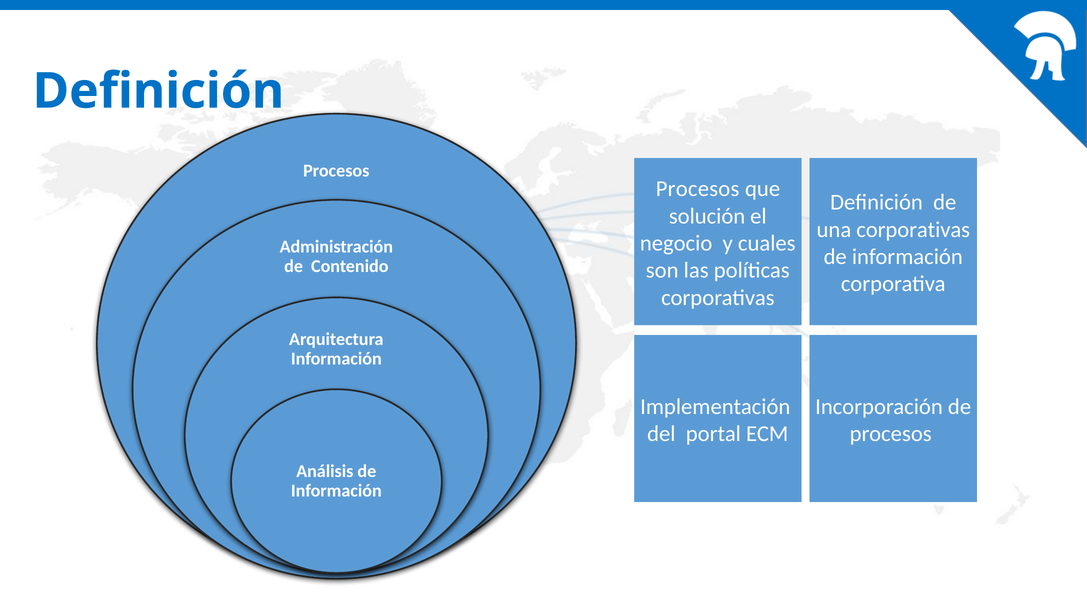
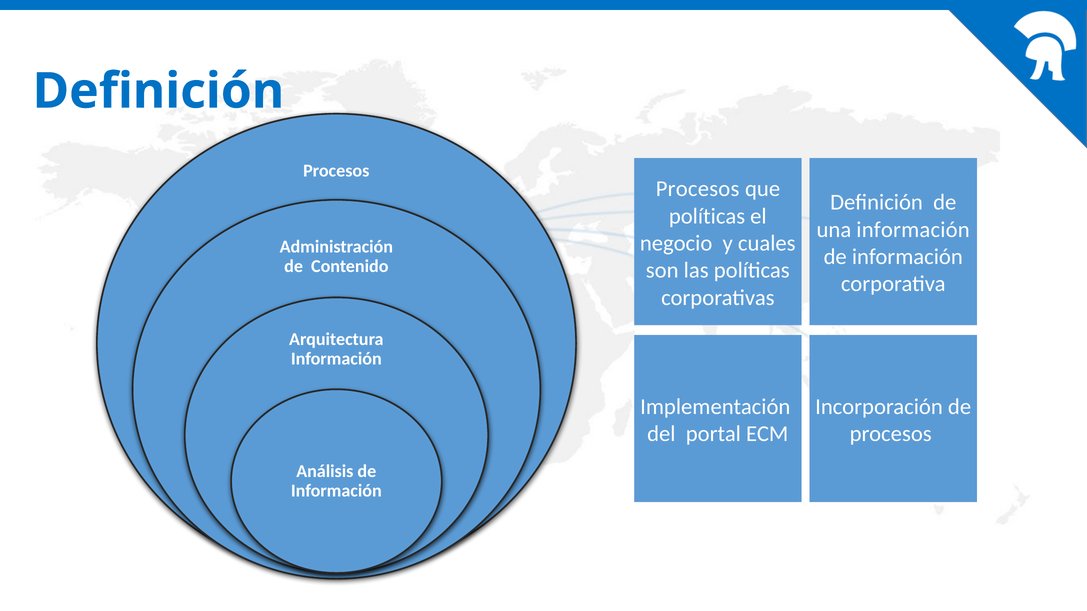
solución at (707, 216): solución -> políticas
una corporativas: corporativas -> información
